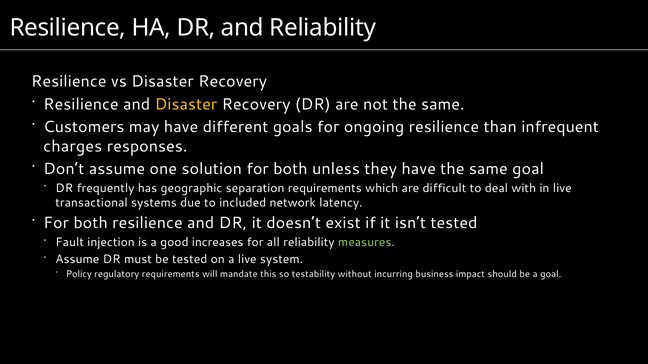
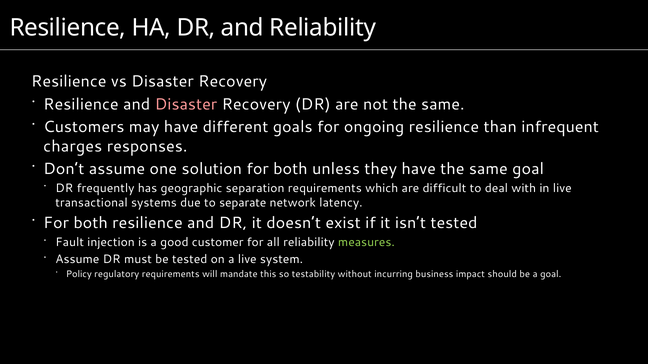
Disaster at (186, 104) colour: yellow -> pink
included: included -> separate
increases: increases -> customer
